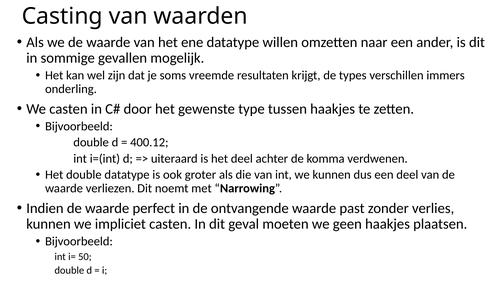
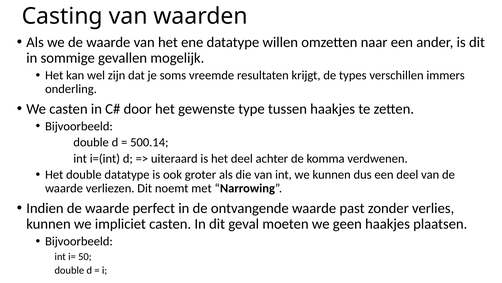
400.12: 400.12 -> 500.14
